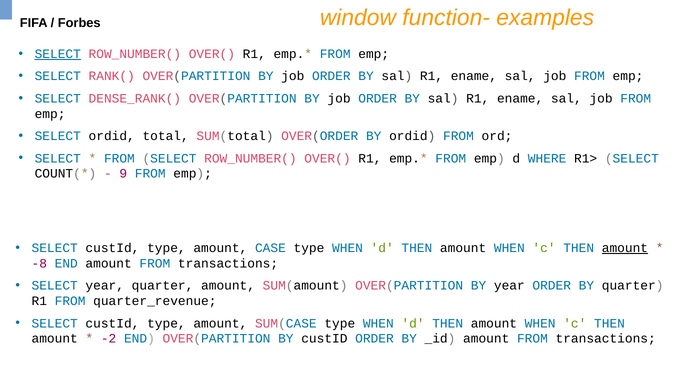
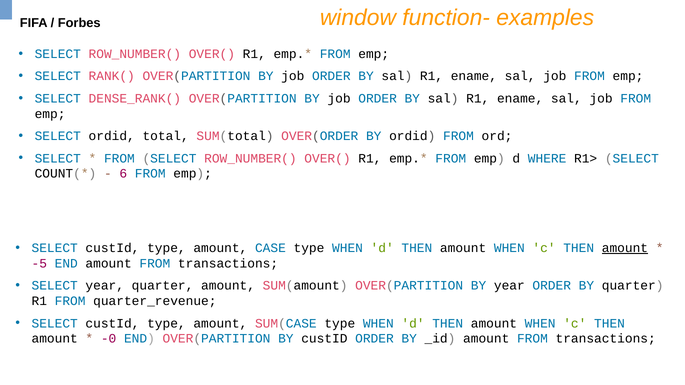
SELECT at (58, 54) underline: present -> none
9: 9 -> 6
-8: -8 -> -5
-2: -2 -> -0
